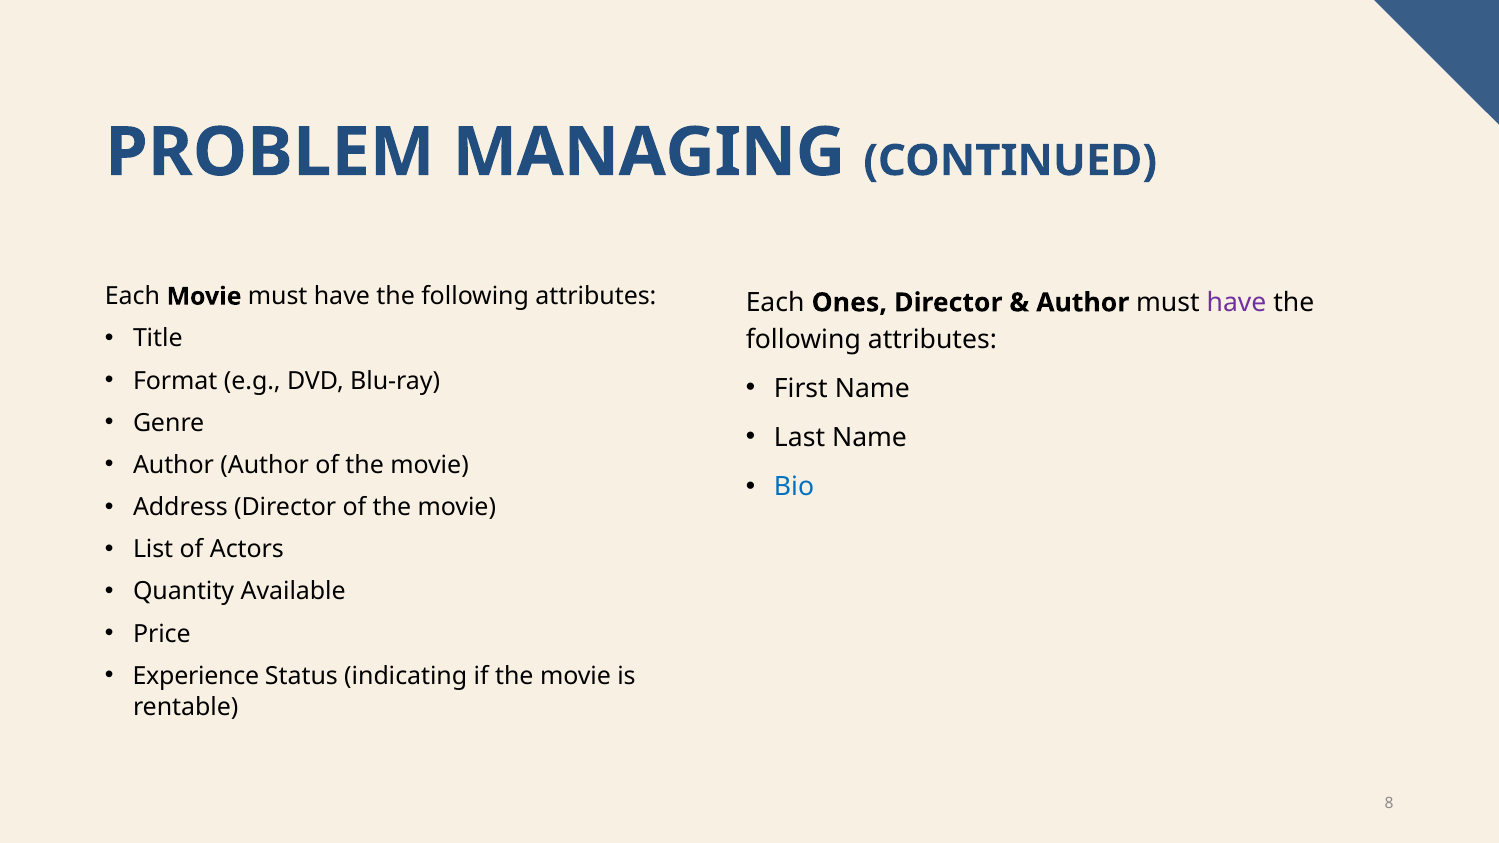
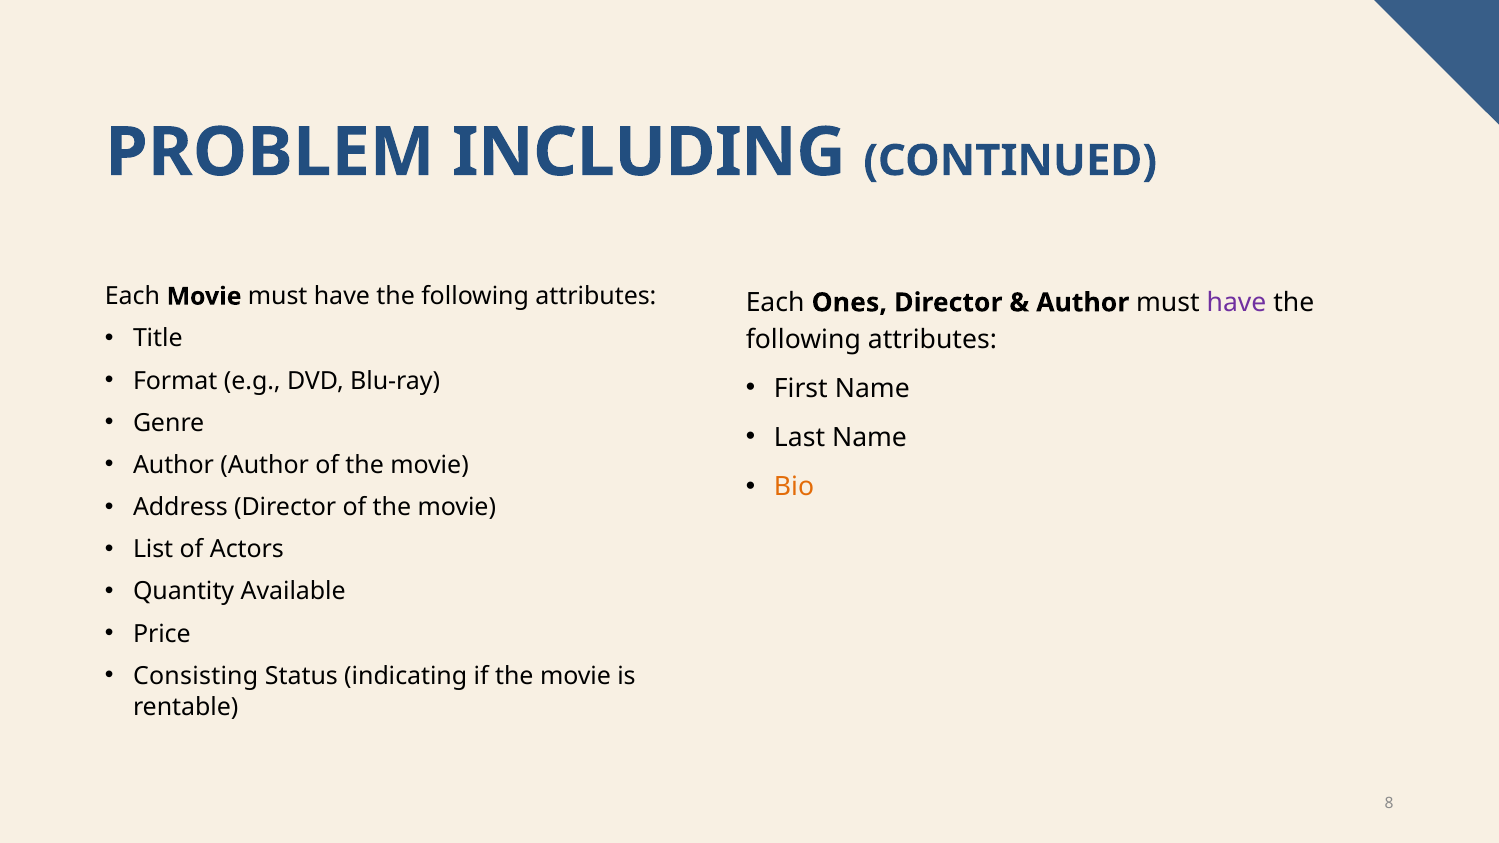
MANAGING: MANAGING -> INCLUDING
Bio colour: blue -> orange
Experience: Experience -> Consisting
